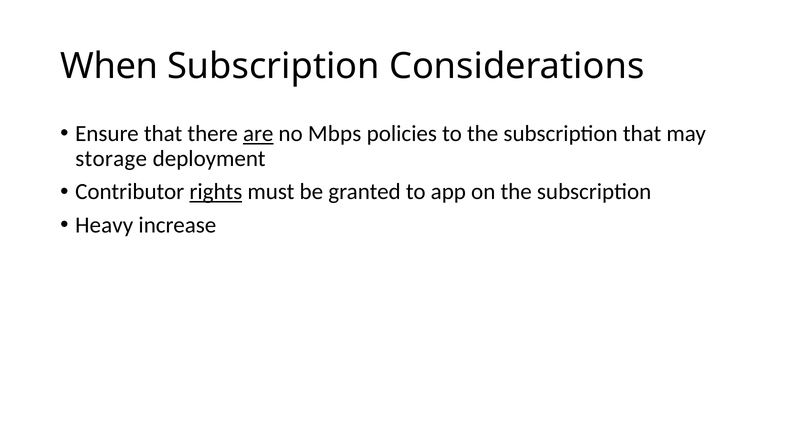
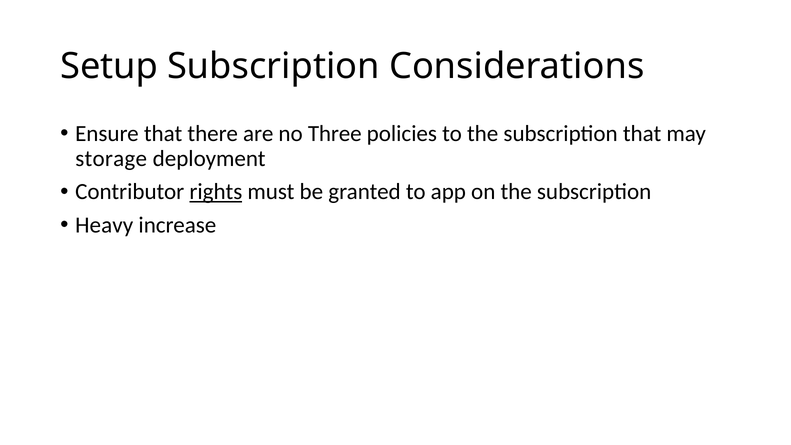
When: When -> Setup
are underline: present -> none
Mbps: Mbps -> Three
